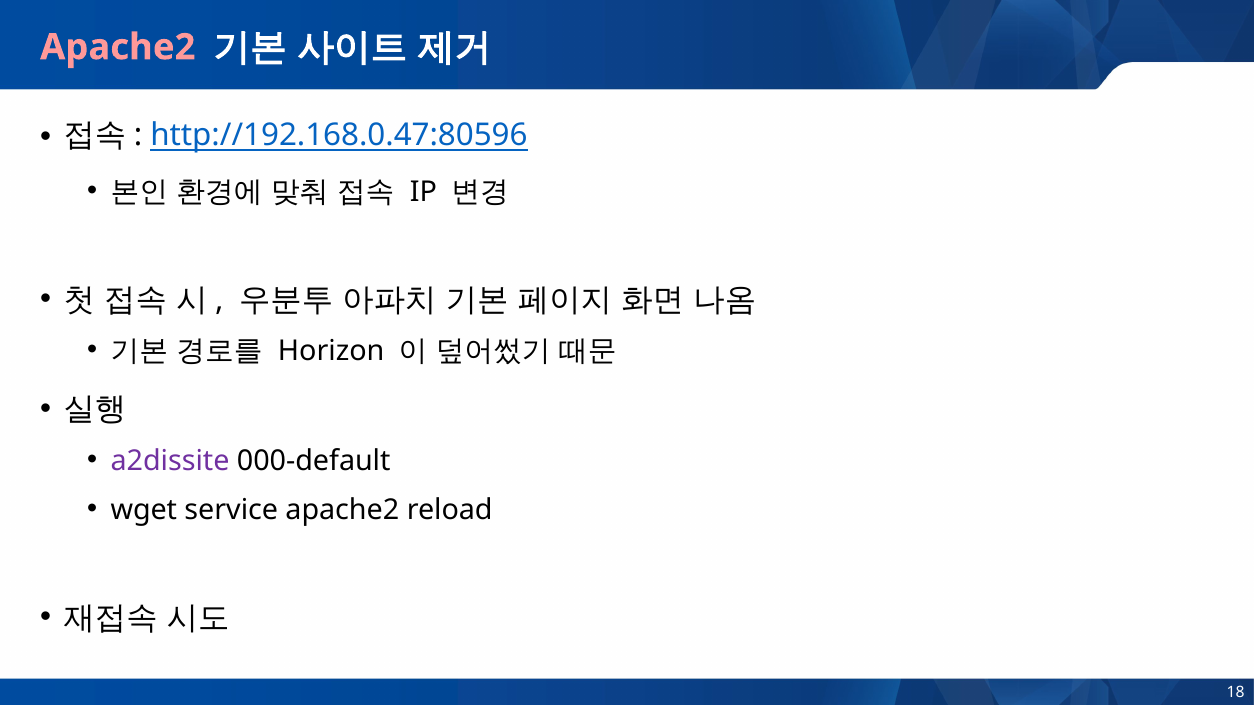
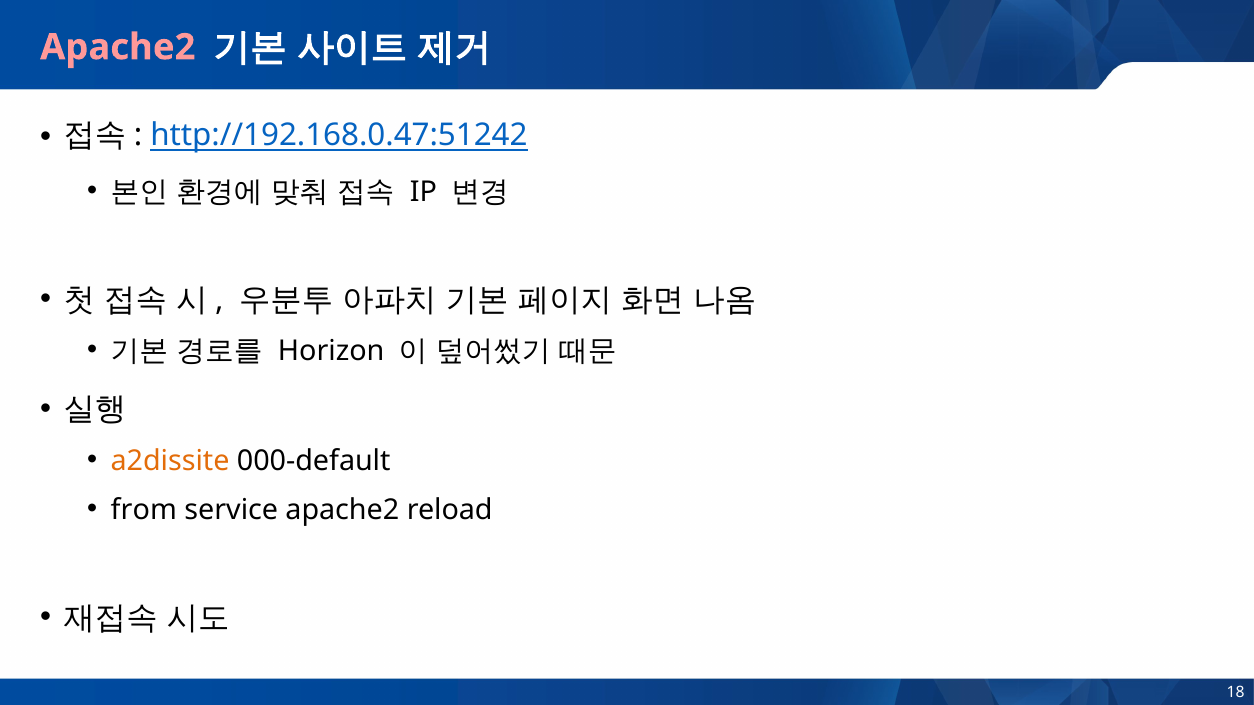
http://192.168.0.47:80596: http://192.168.0.47:80596 -> http://192.168.0.47:51242
a2dissite colour: purple -> orange
wget: wget -> from
